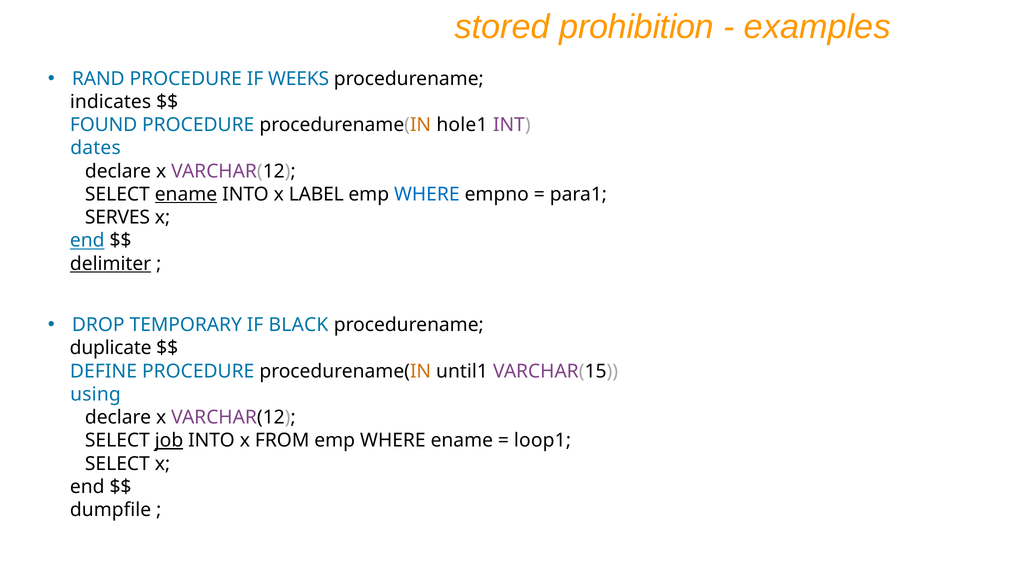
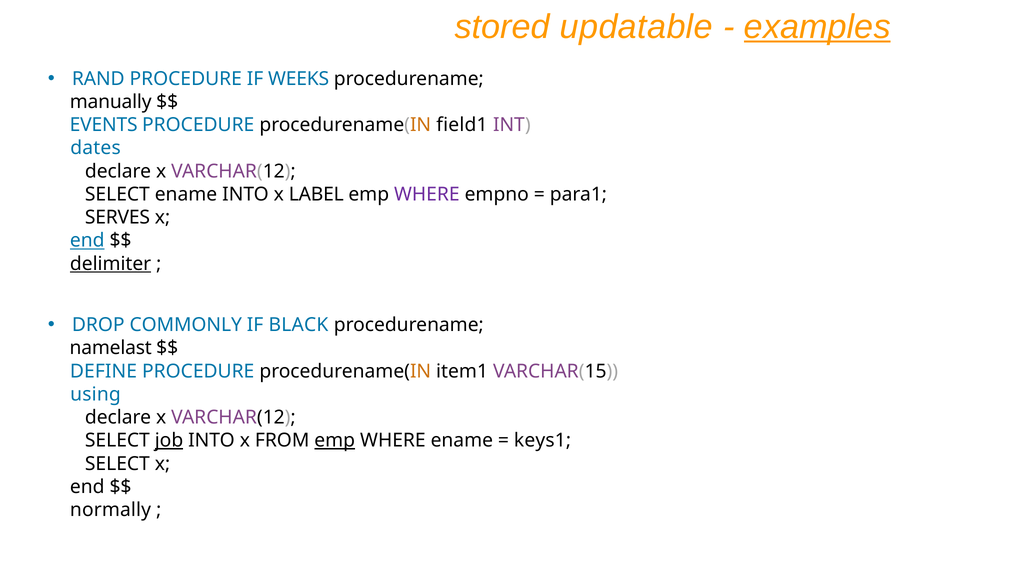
prohibition: prohibition -> updatable
examples underline: none -> present
indicates: indicates -> manually
FOUND: FOUND -> EVENTS
hole1: hole1 -> field1
ename at (186, 194) underline: present -> none
WHERE at (427, 194) colour: blue -> purple
TEMPORARY: TEMPORARY -> COMMONLY
duplicate: duplicate -> namelast
until1: until1 -> item1
emp at (335, 440) underline: none -> present
loop1: loop1 -> keys1
dumpfile: dumpfile -> normally
